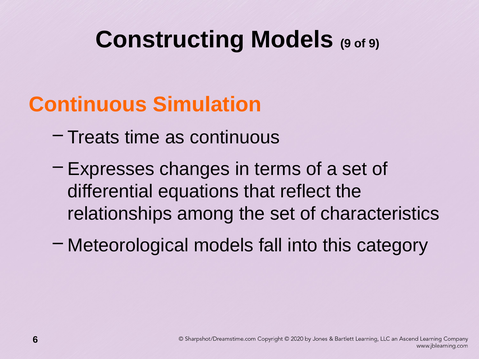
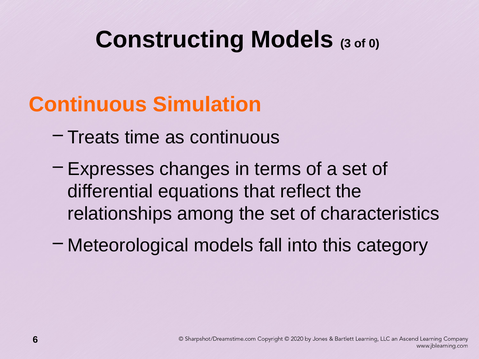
Models 9: 9 -> 3
of 9: 9 -> 0
